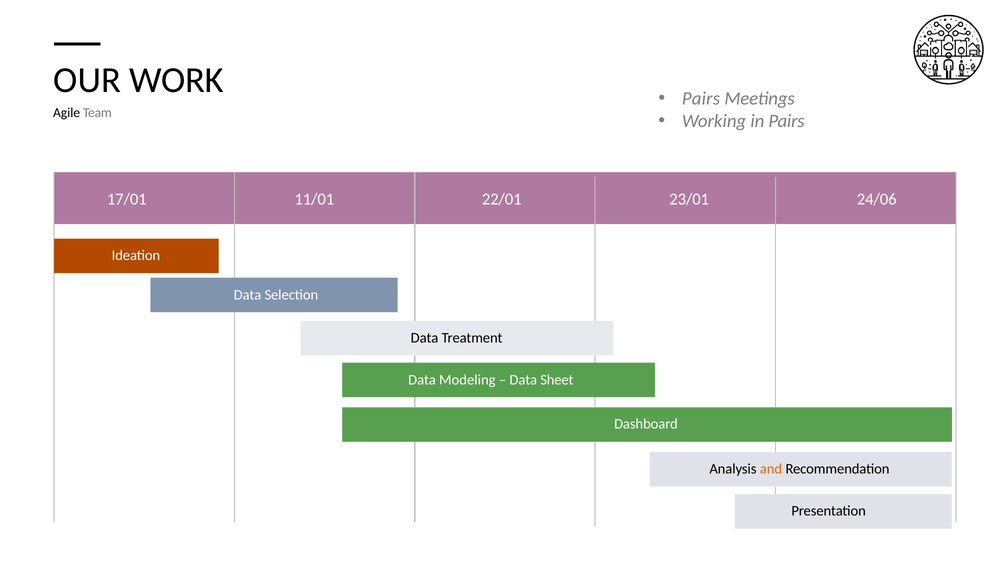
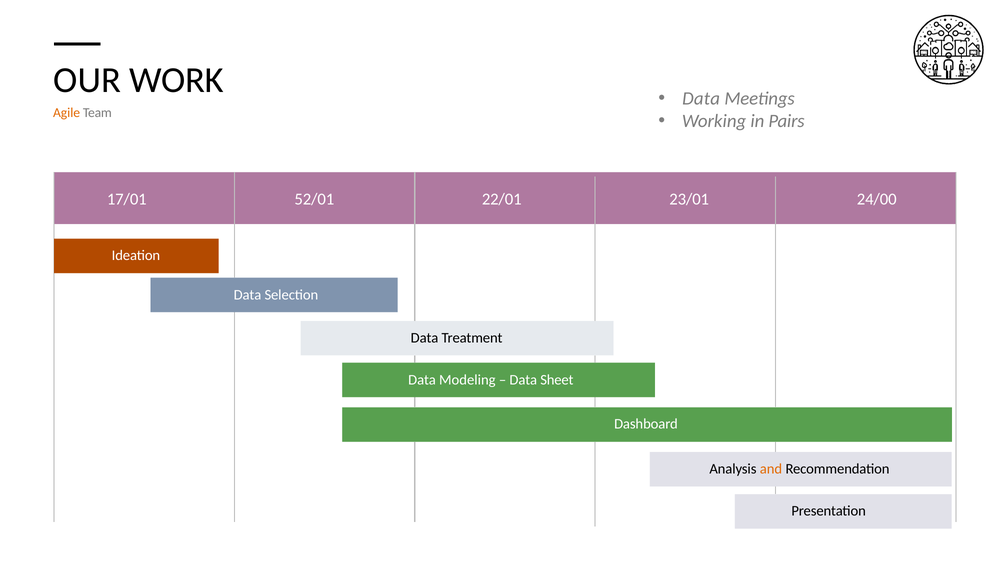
Pairs at (701, 98): Pairs -> Data
Agile colour: black -> orange
11/01: 11/01 -> 52/01
24/06: 24/06 -> 24/00
